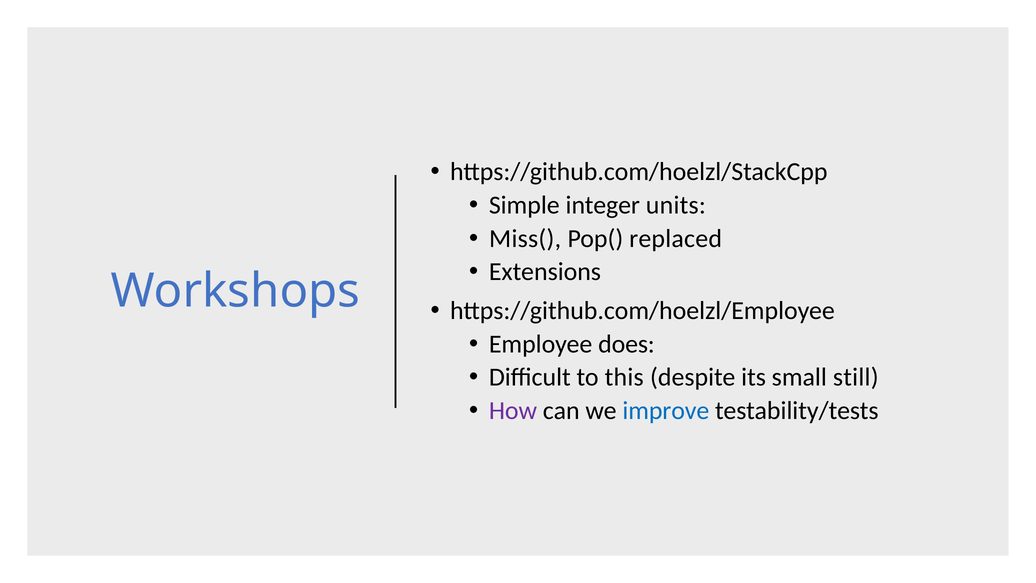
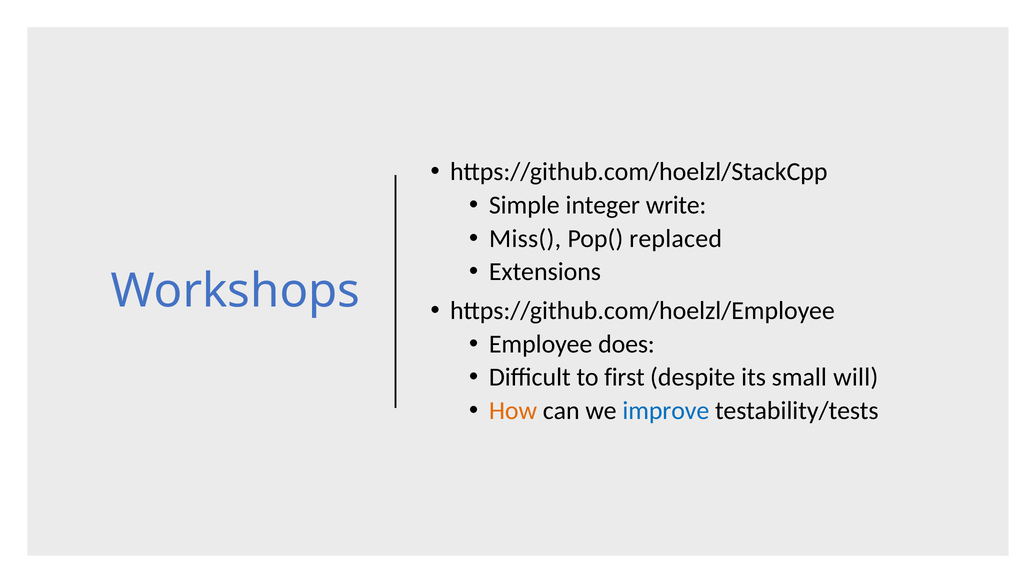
units: units -> write
this: this -> first
still: still -> will
How colour: purple -> orange
